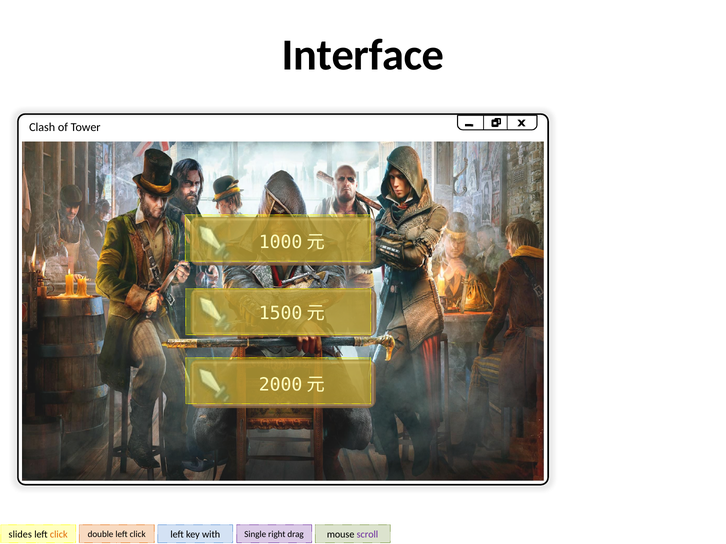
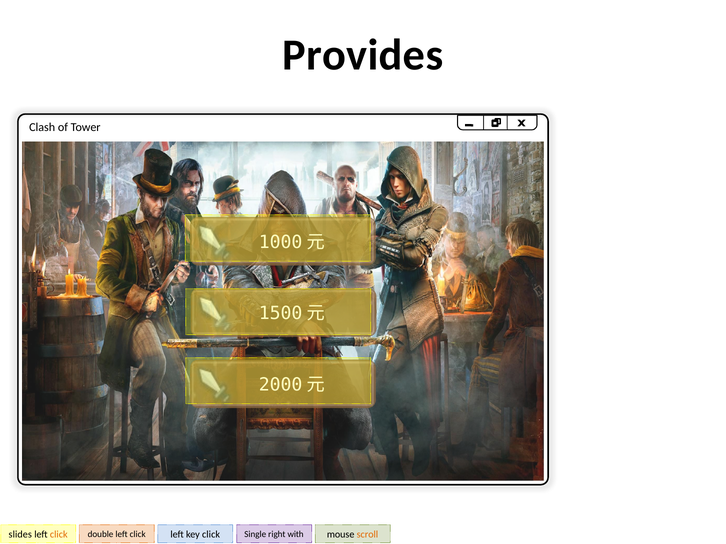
Interface: Interface -> Provides
key with: with -> click
drag: drag -> with
scroll colour: purple -> orange
